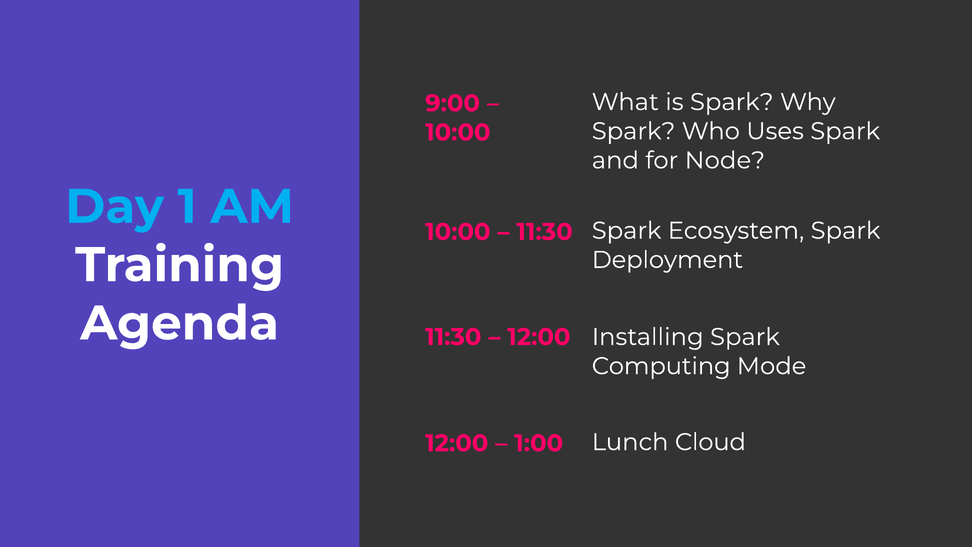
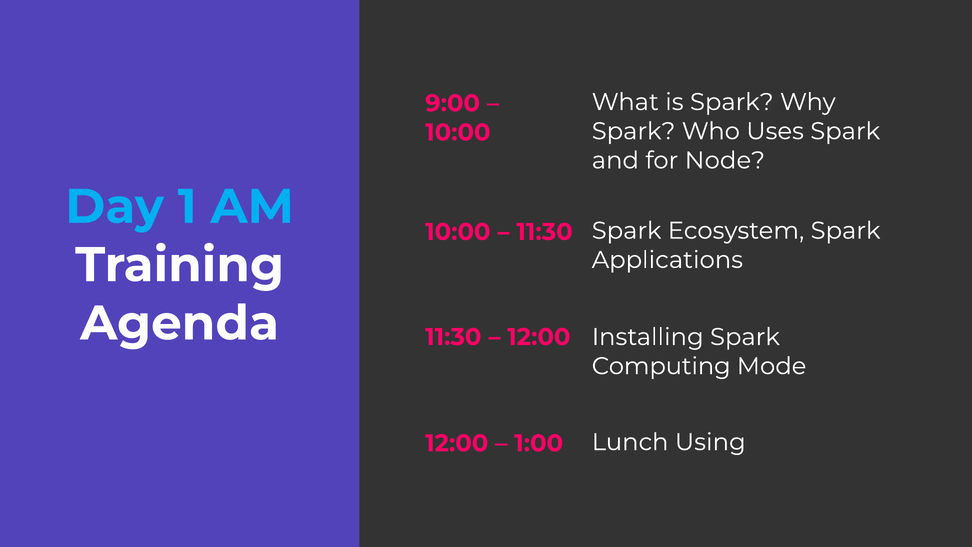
Deployment: Deployment -> Applications
Cloud: Cloud -> Using
